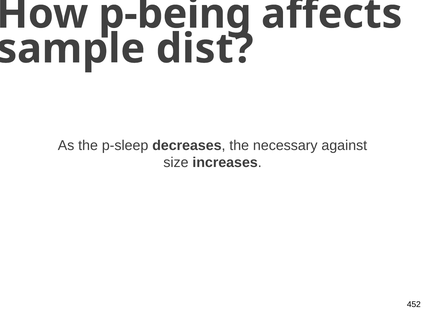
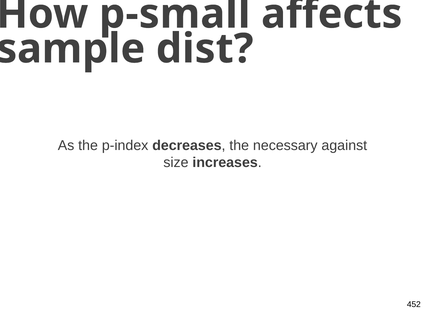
p-being: p-being -> p-small
p-sleep: p-sleep -> p-index
